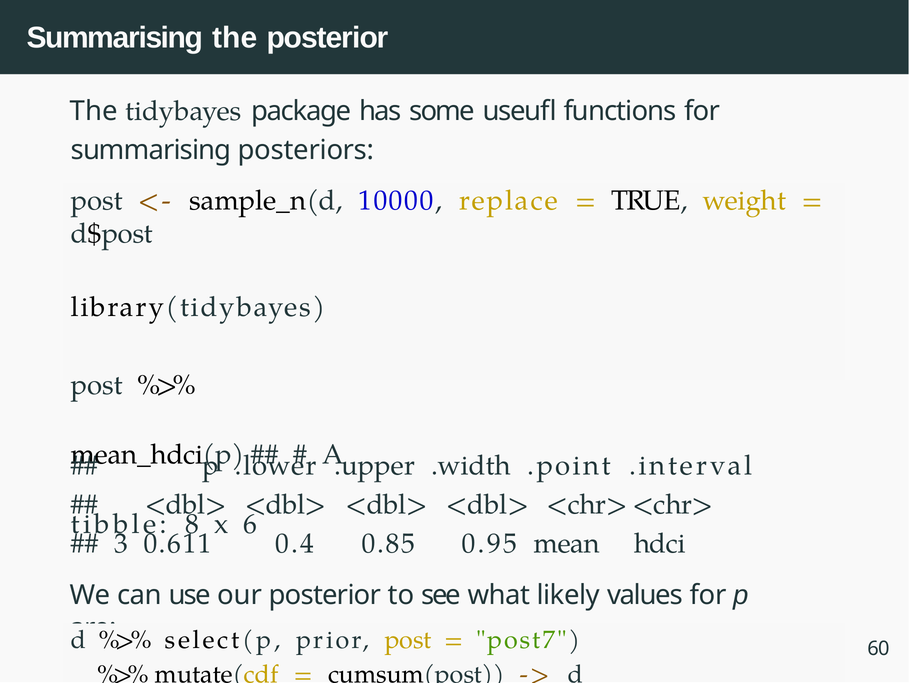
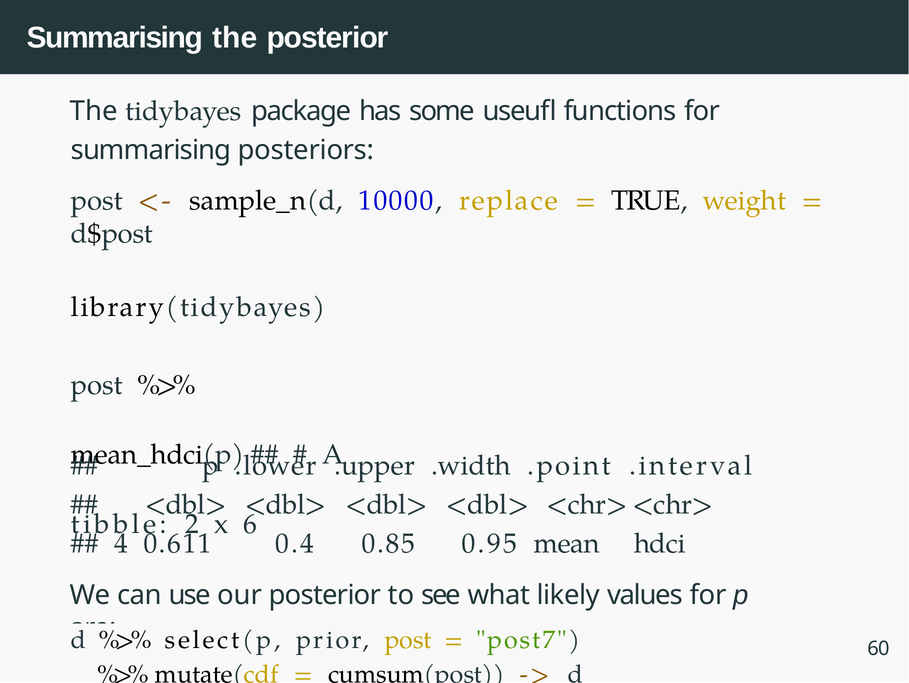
8: 8 -> 2
3: 3 -> 4
